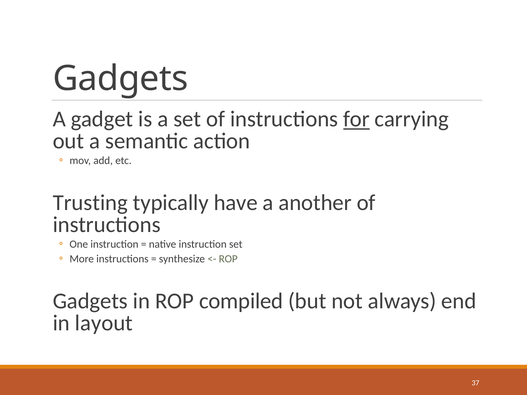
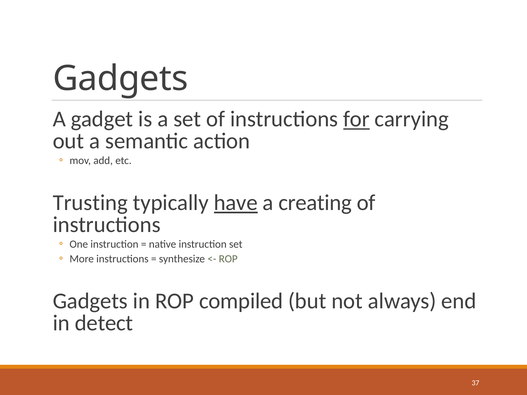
have underline: none -> present
another: another -> creating
layout: layout -> detect
